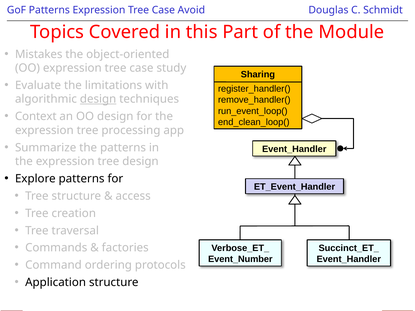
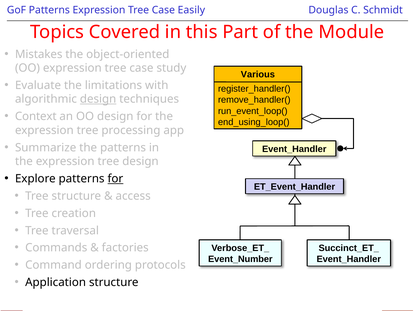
Avoid: Avoid -> Easily
Sharing: Sharing -> Various
end_clean_loop(: end_clean_loop( -> end_using_loop(
for at (115, 179) underline: none -> present
